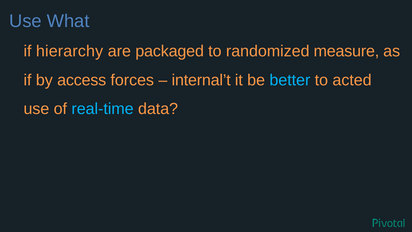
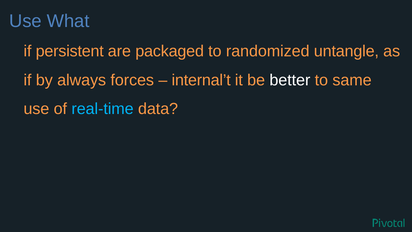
hierarchy: hierarchy -> persistent
measure: measure -> untangle
access: access -> always
better colour: light blue -> white
acted: acted -> same
